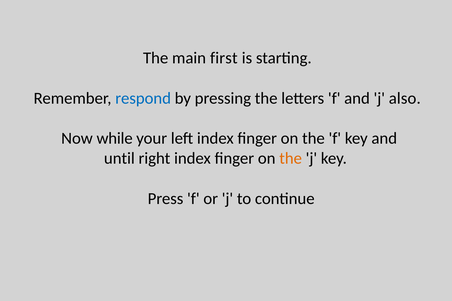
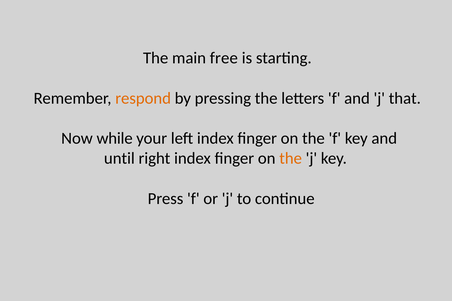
first: first -> free
respond colour: blue -> orange
also: also -> that
